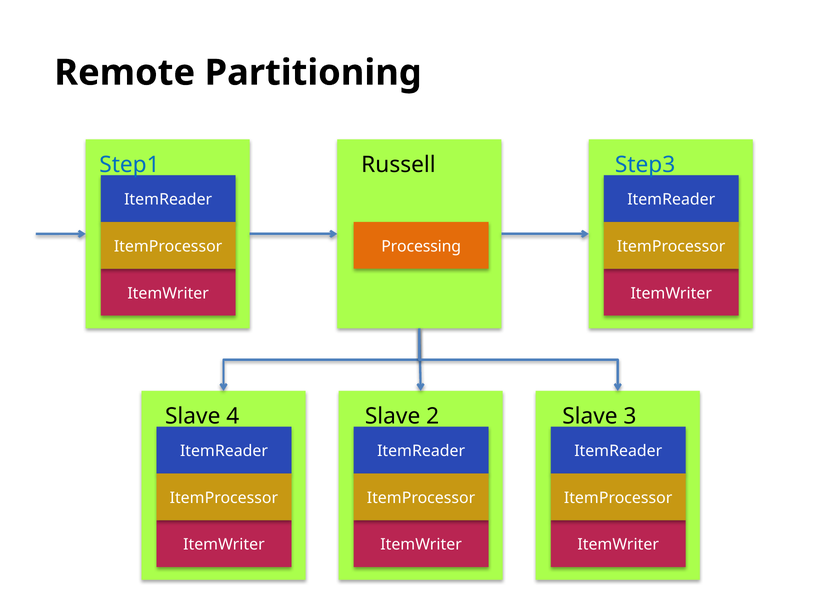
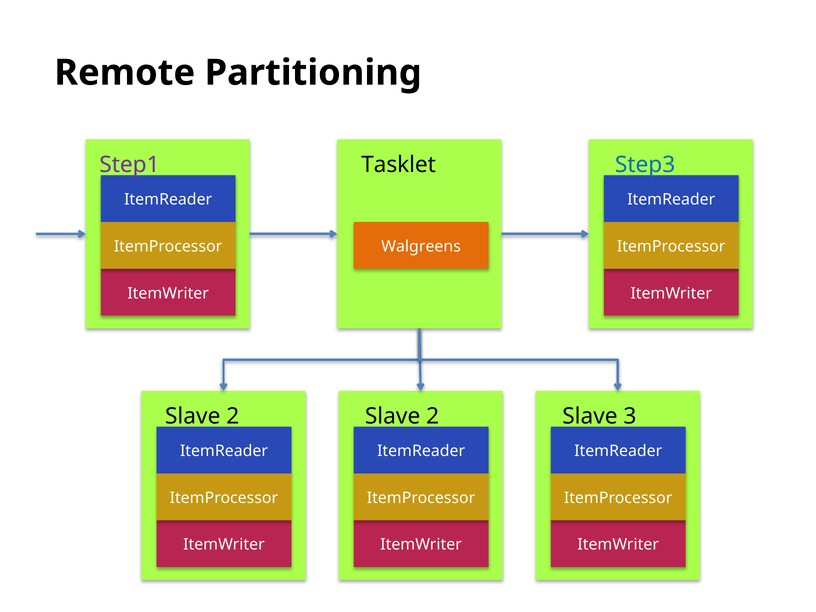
Step1 colour: blue -> purple
Russell: Russell -> Tasklet
Processing: Processing -> Walgreens
4 at (233, 417): 4 -> 2
